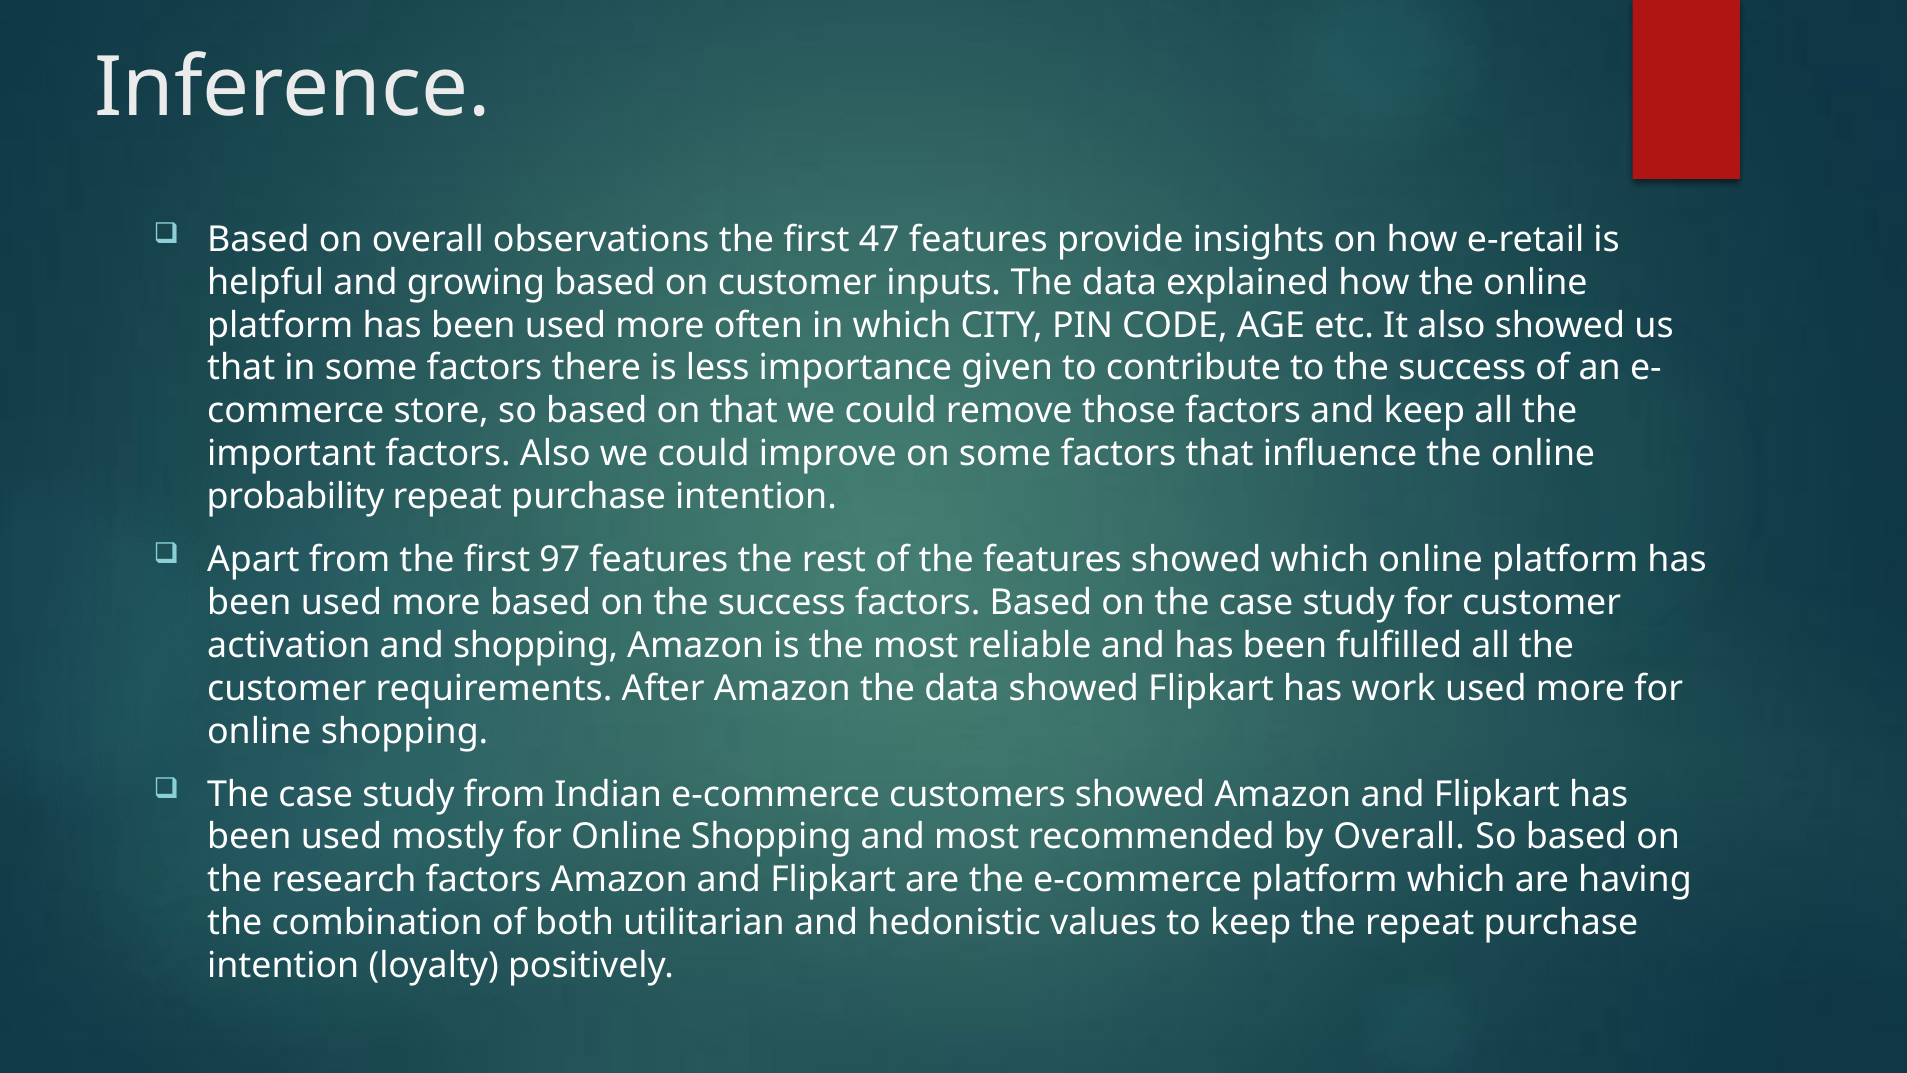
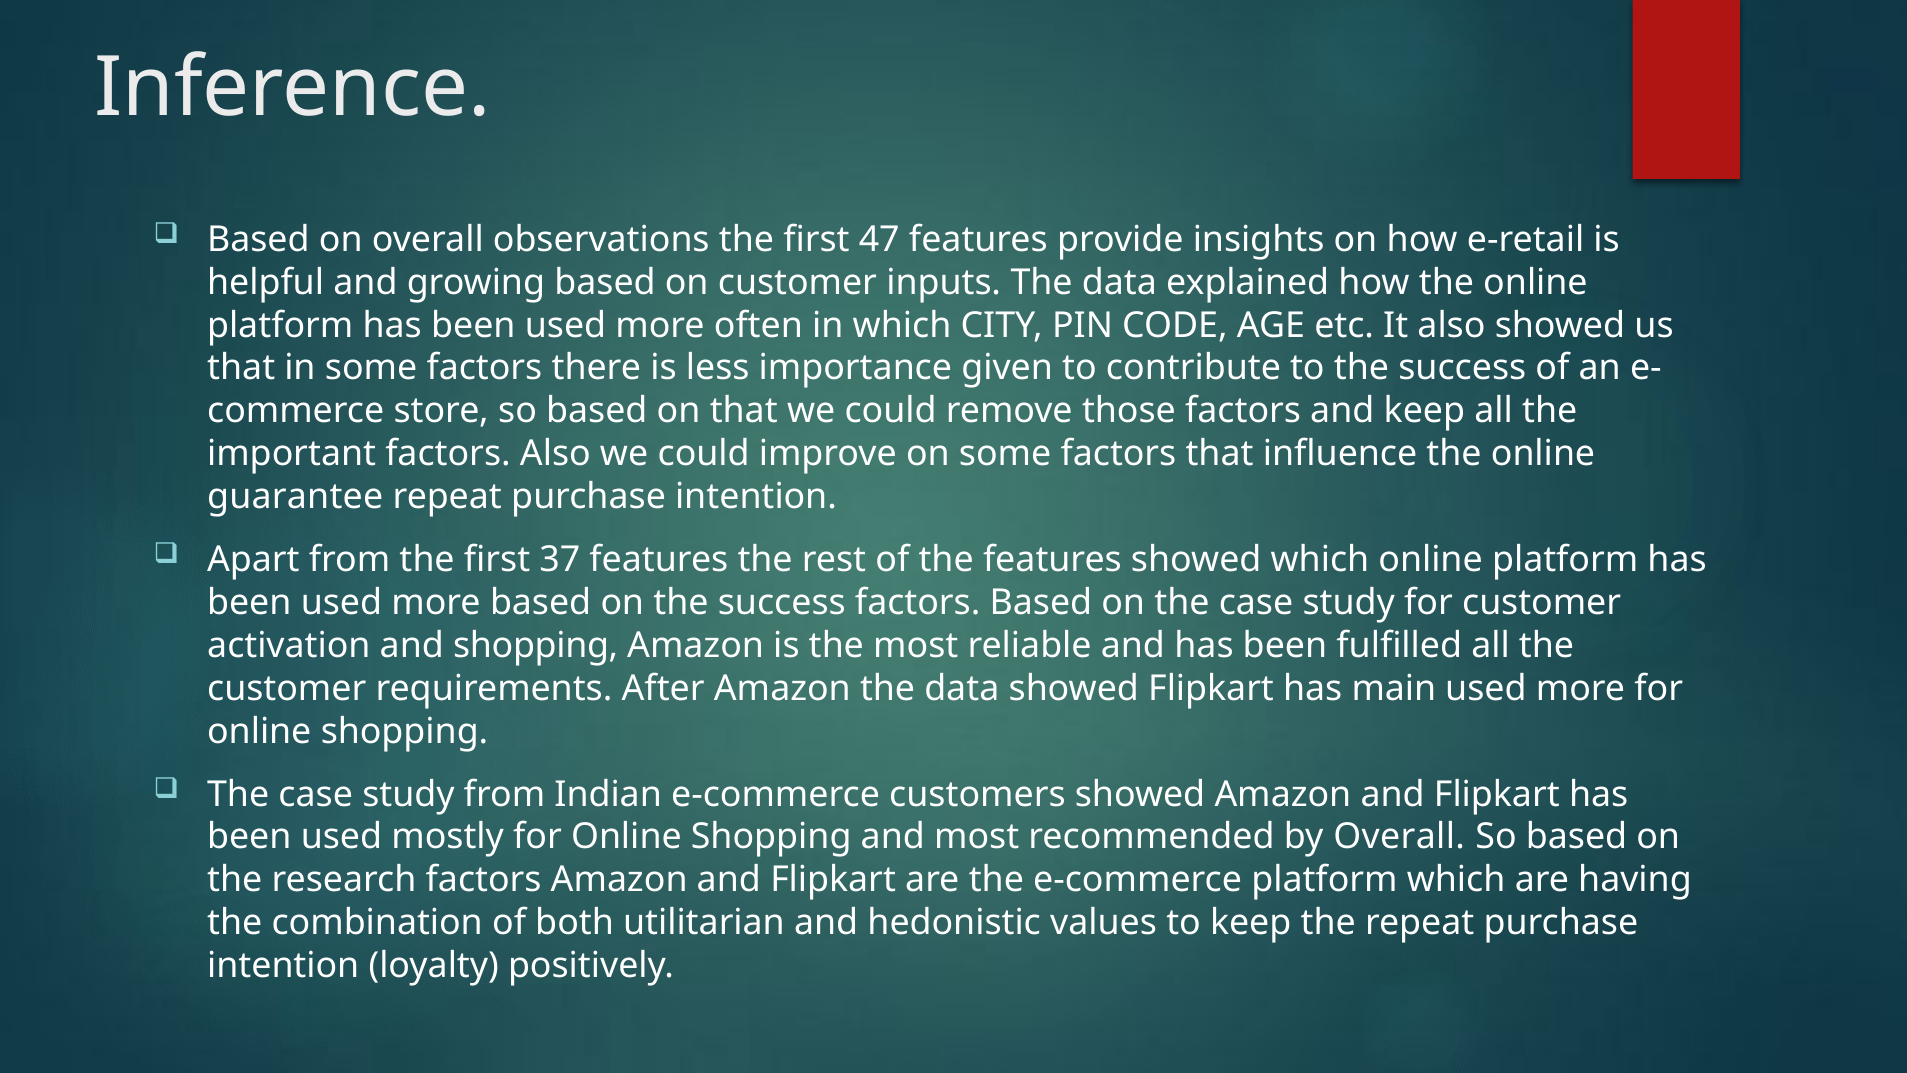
probability: probability -> guarantee
97: 97 -> 37
work: work -> main
